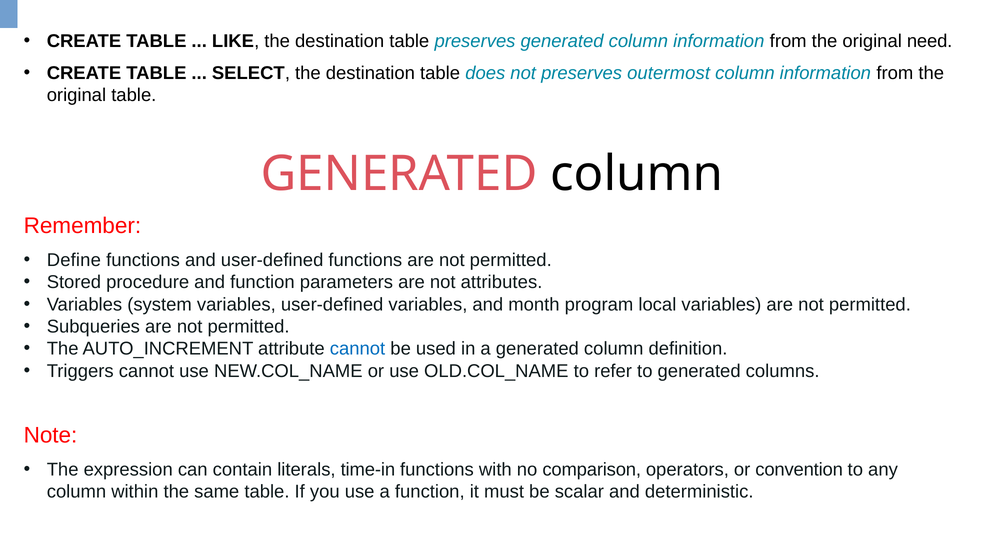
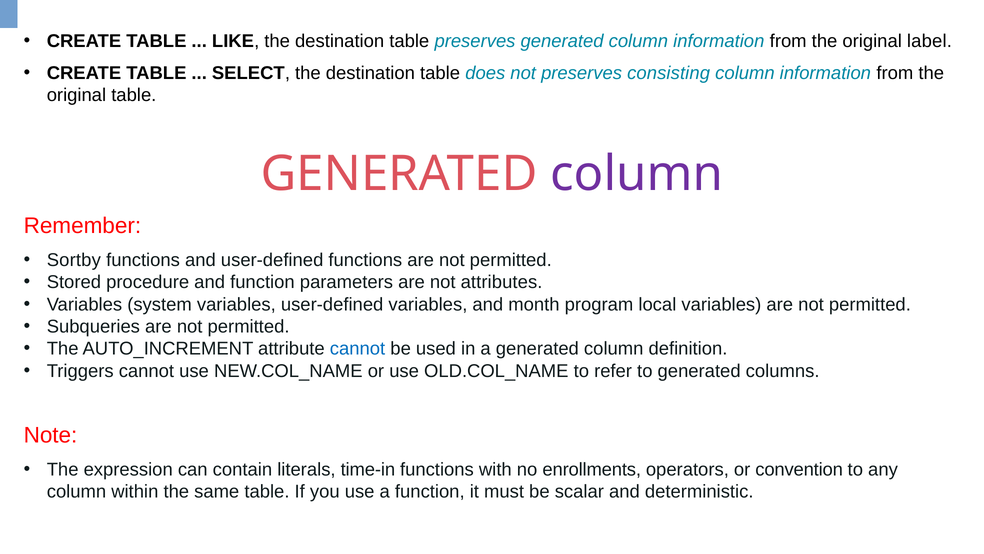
need: need -> label
outermost: outermost -> consisting
column at (637, 174) colour: black -> purple
Define: Define -> Sortby
comparison: comparison -> enrollments
